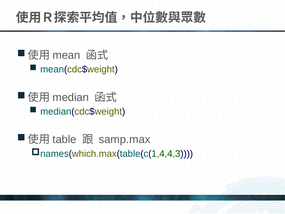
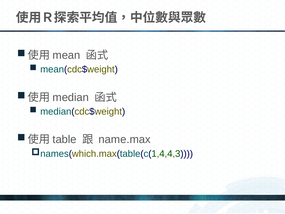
samp.max: samp.max -> name.max
